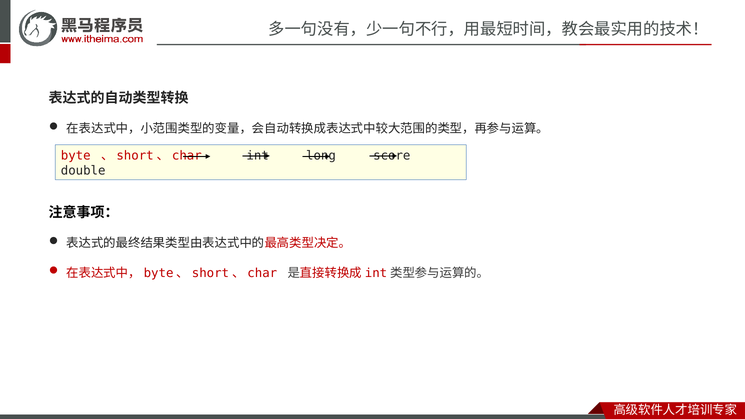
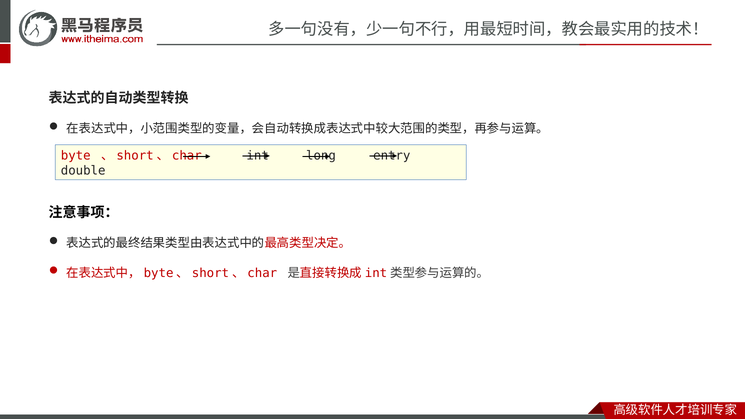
score: score -> entry
